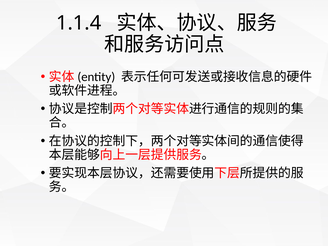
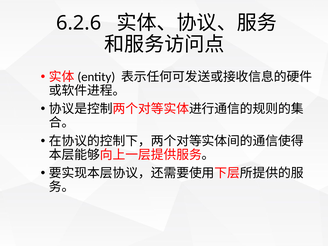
1.1.4: 1.1.4 -> 6.2.6
